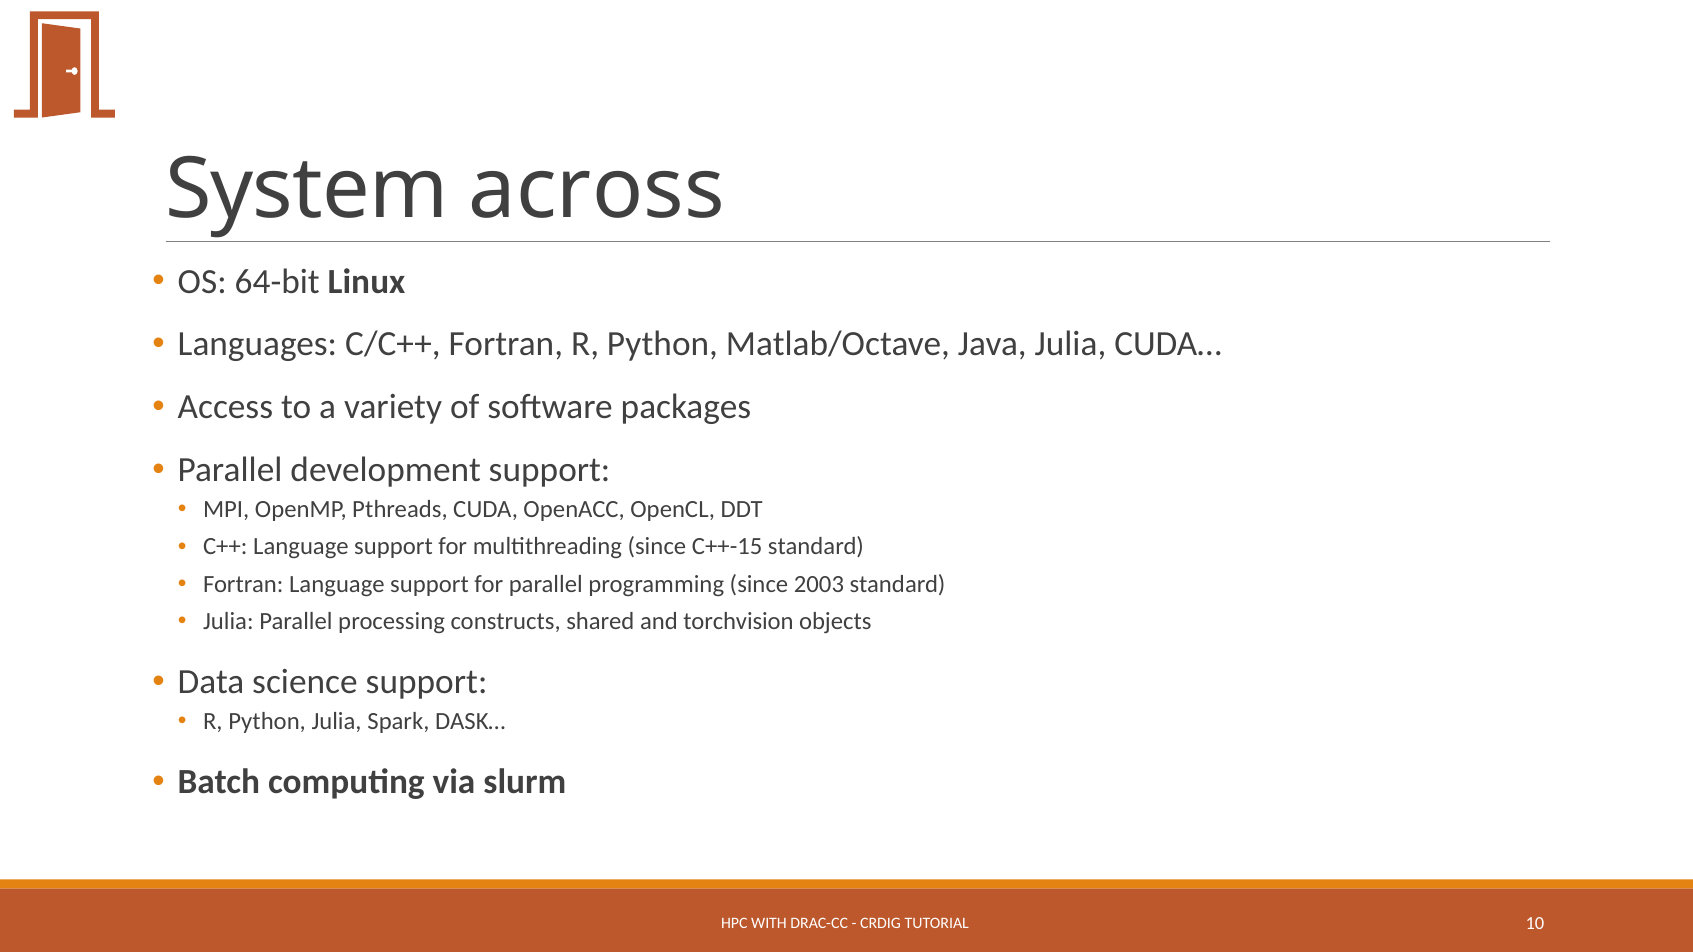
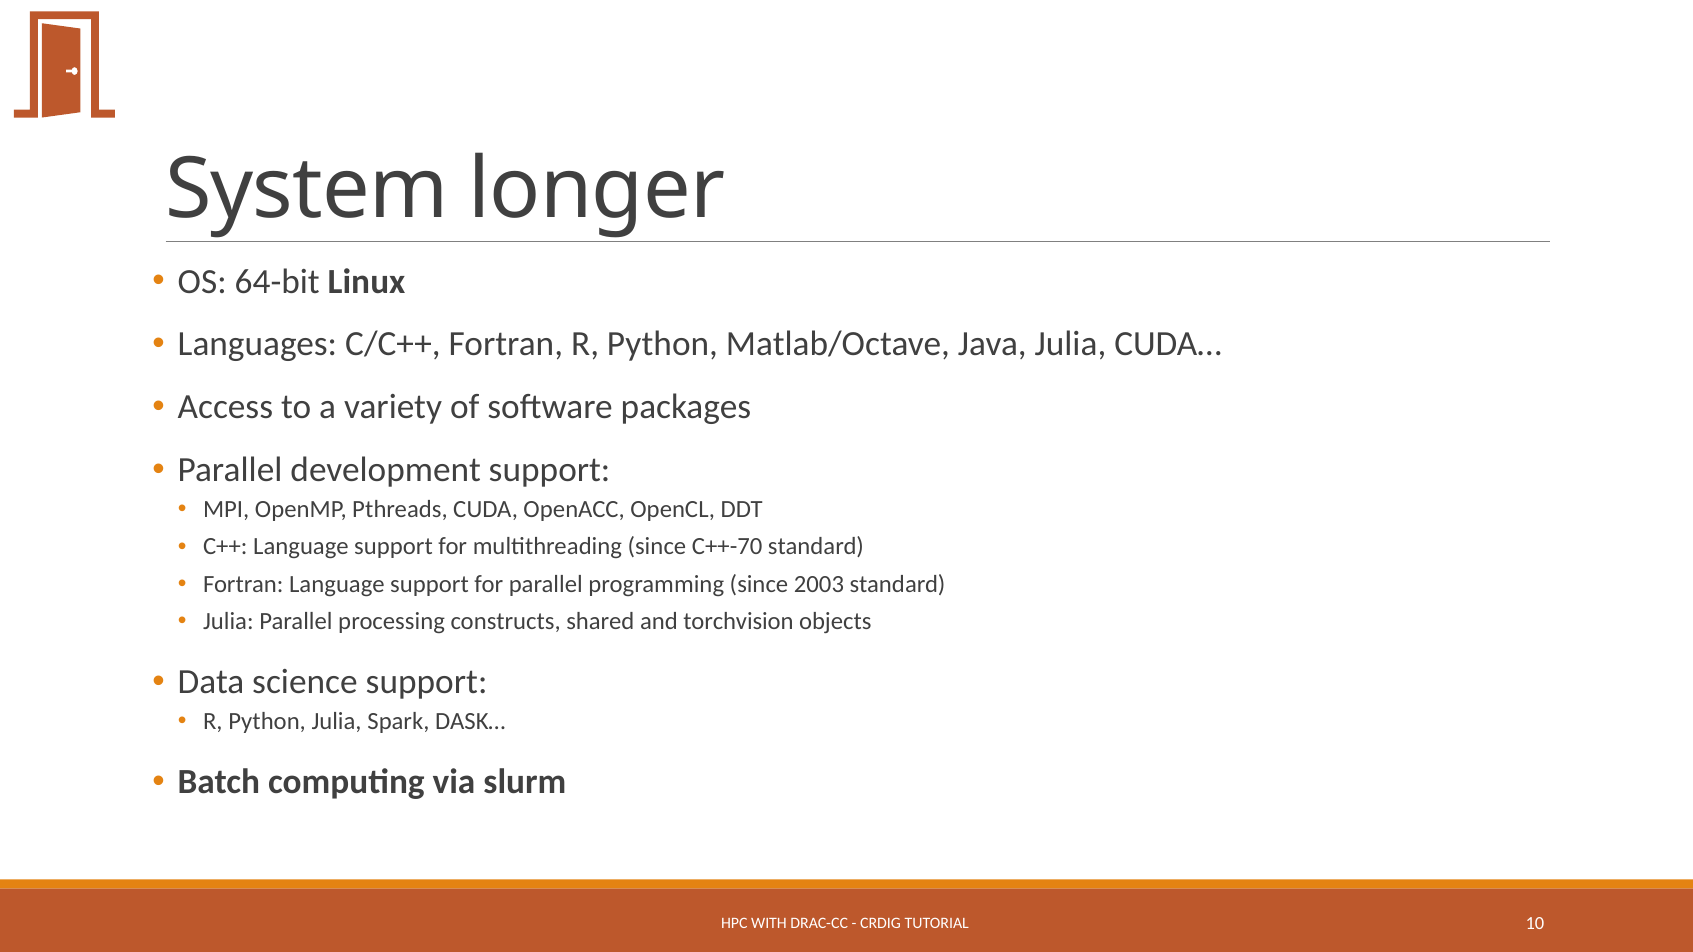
across: across -> longer
C++-15: C++-15 -> C++-70
